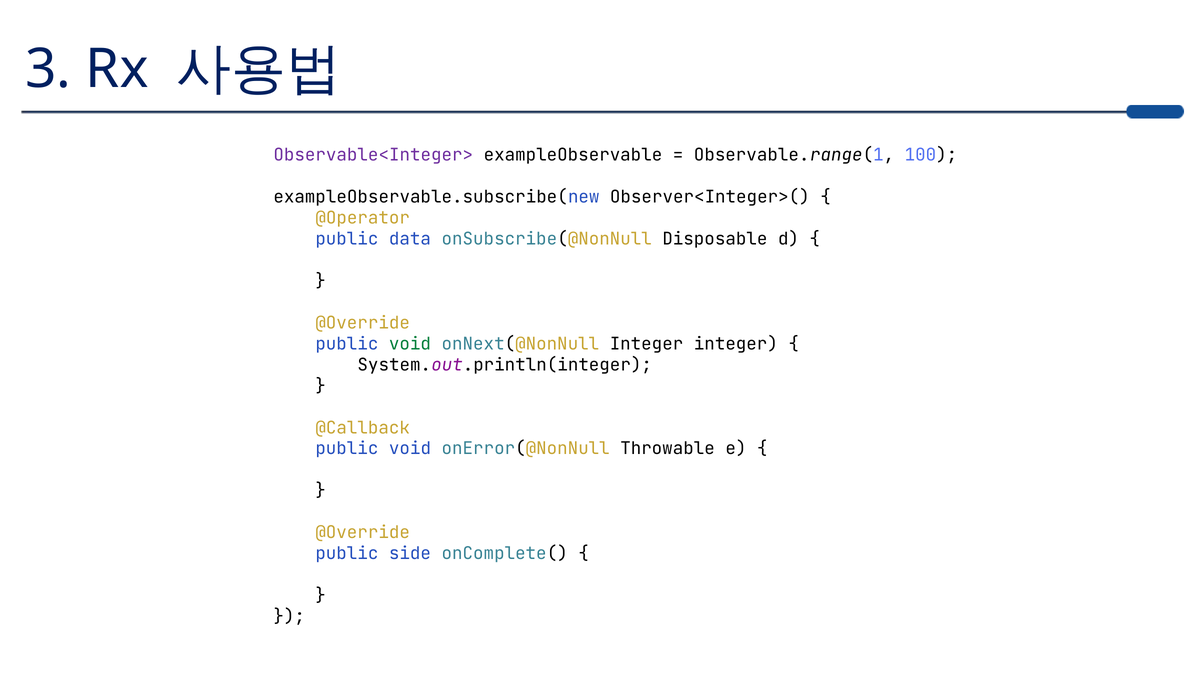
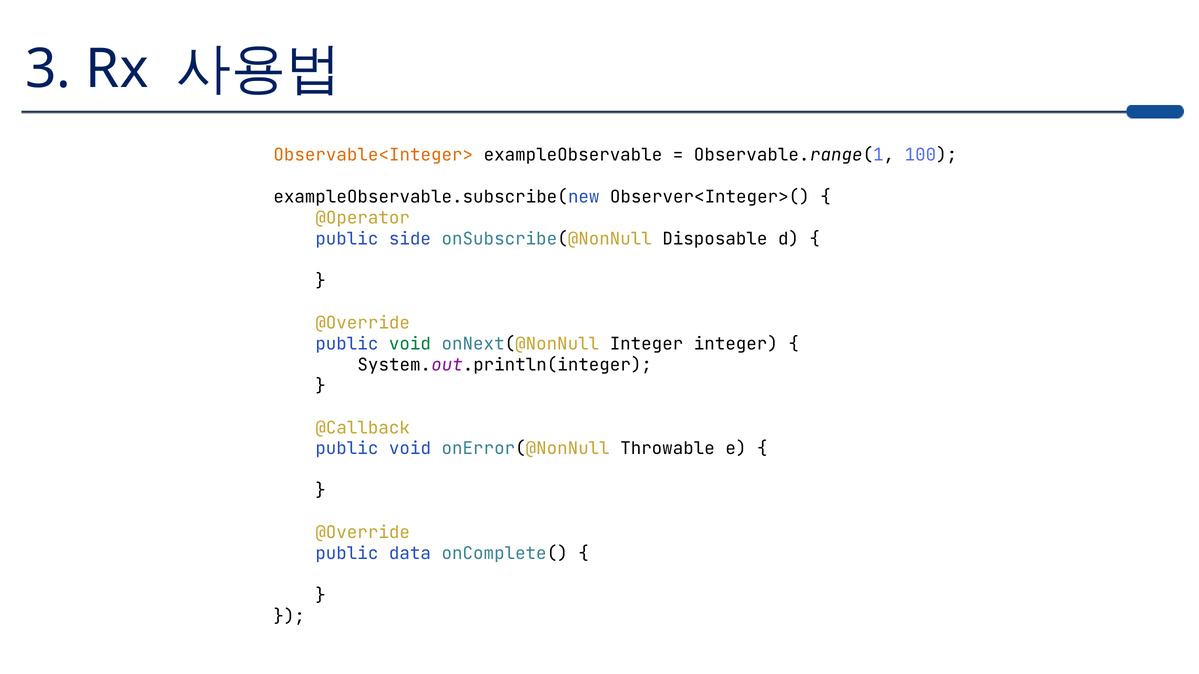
Observable<Integer> colour: purple -> orange
data: data -> side
side: side -> data
